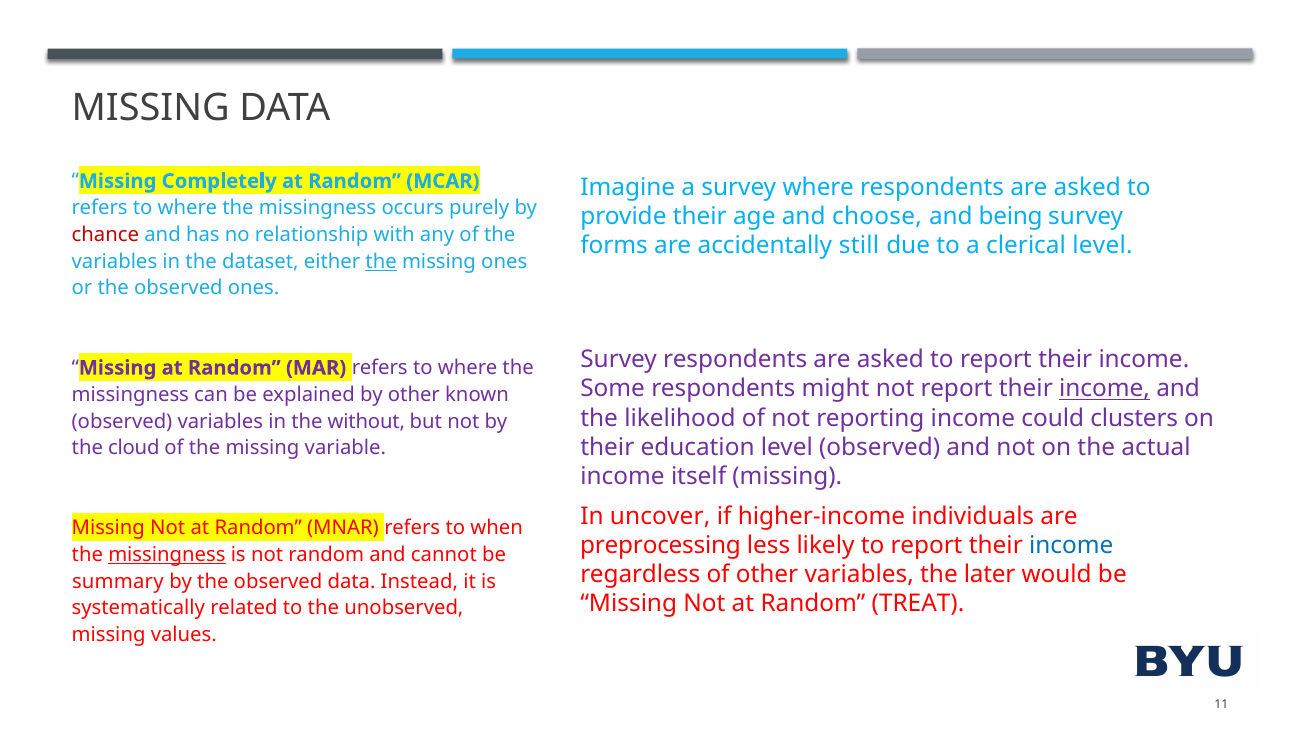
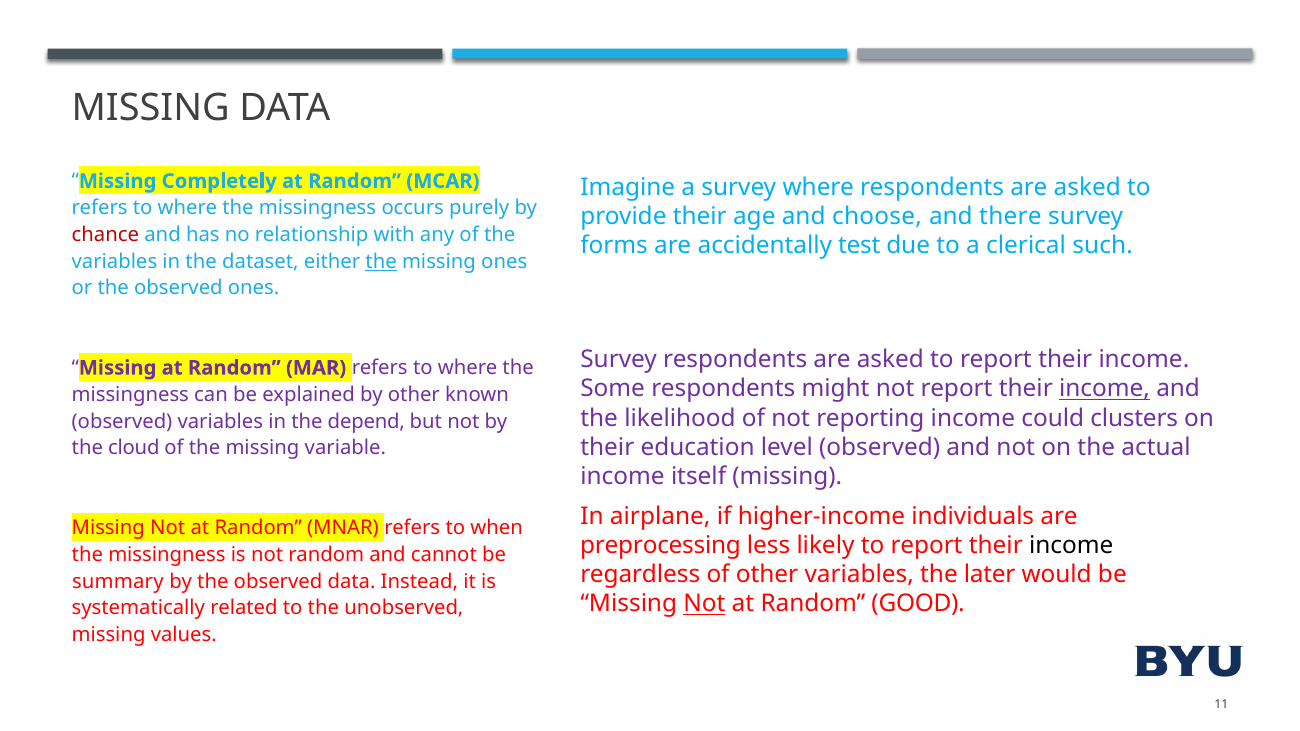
being: being -> there
still: still -> test
clerical level: level -> such
without: without -> depend
uncover: uncover -> airplane
income at (1071, 546) colour: blue -> black
missingness at (167, 555) underline: present -> none
Not at (704, 604) underline: none -> present
TREAT: TREAT -> GOOD
